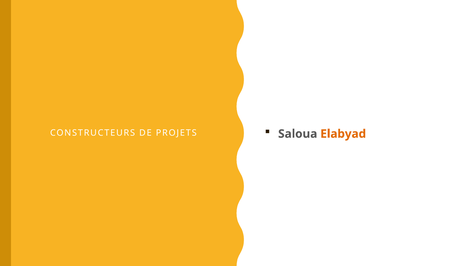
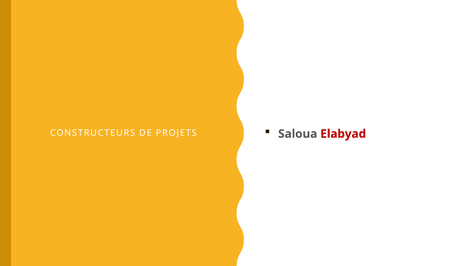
Elabyad colour: orange -> red
